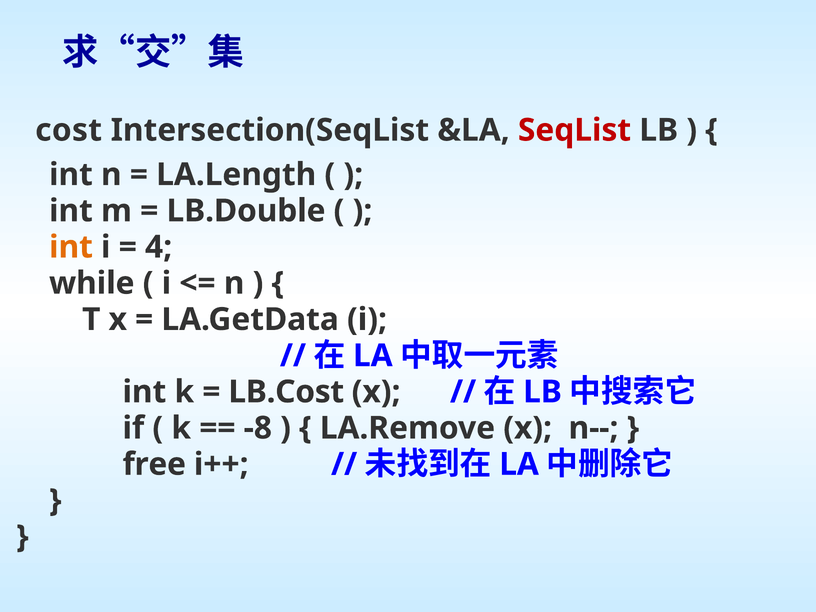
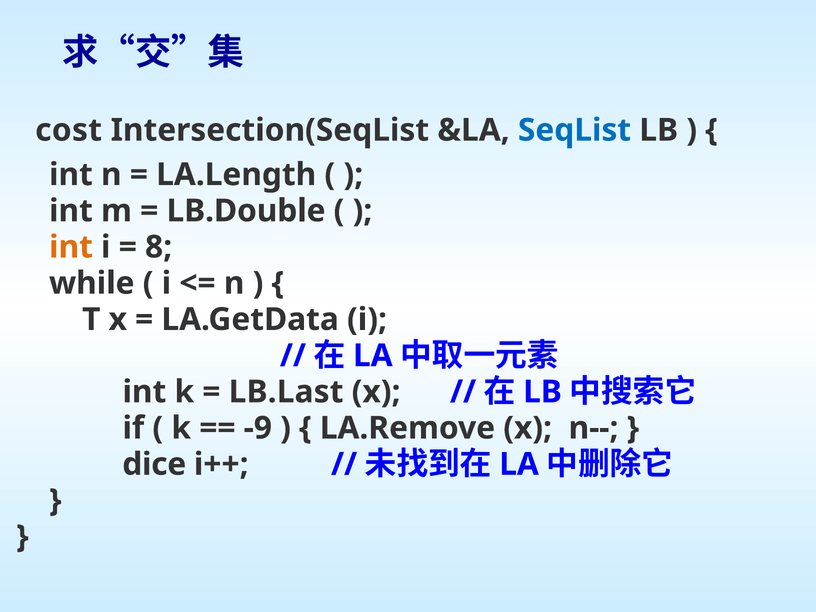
SeqList colour: red -> blue
4: 4 -> 8
LB.Cost: LB.Cost -> LB.Last
-8: -8 -> -9
free: free -> dice
